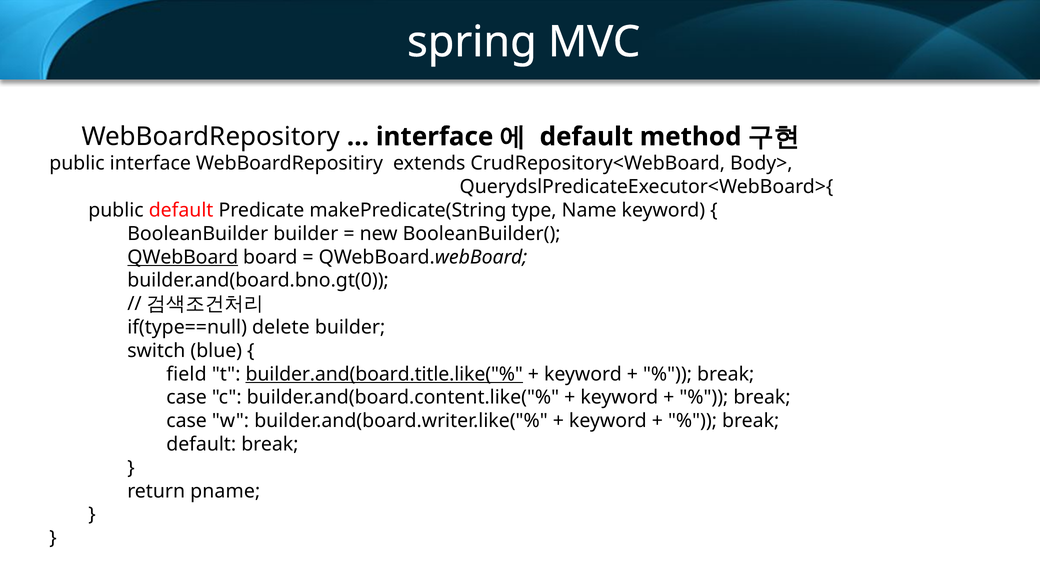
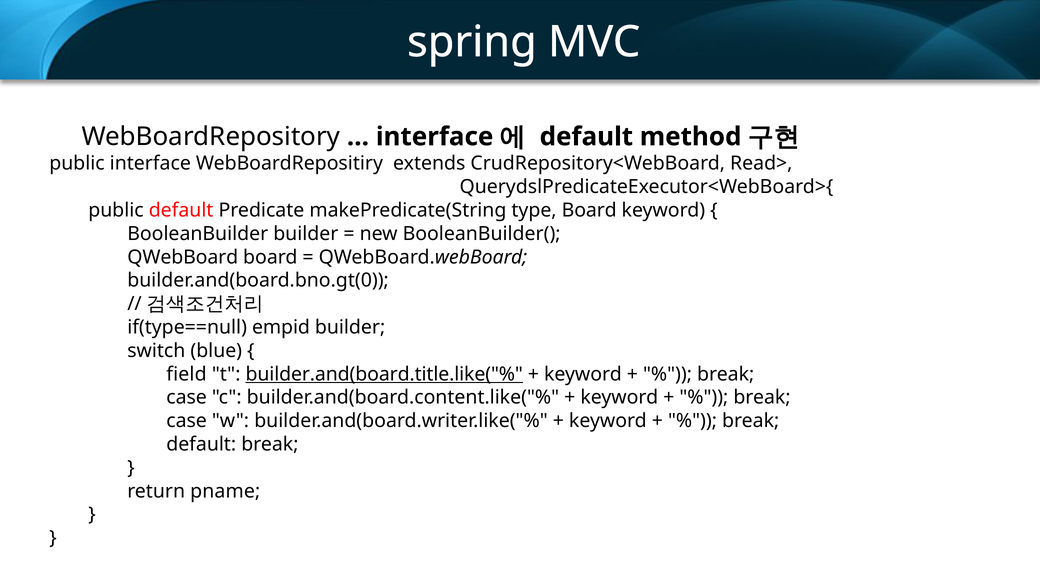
Body>: Body> -> Read>
type Name: Name -> Board
QWebBoard underline: present -> none
delete: delete -> empid
